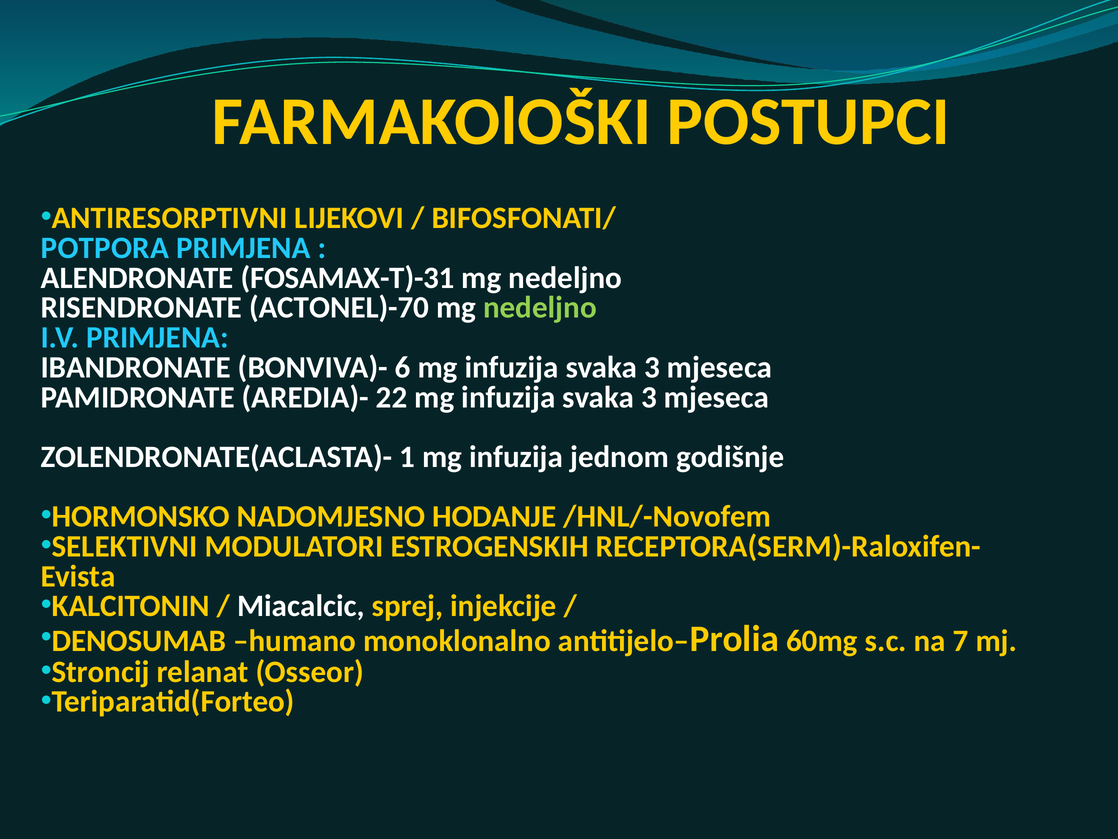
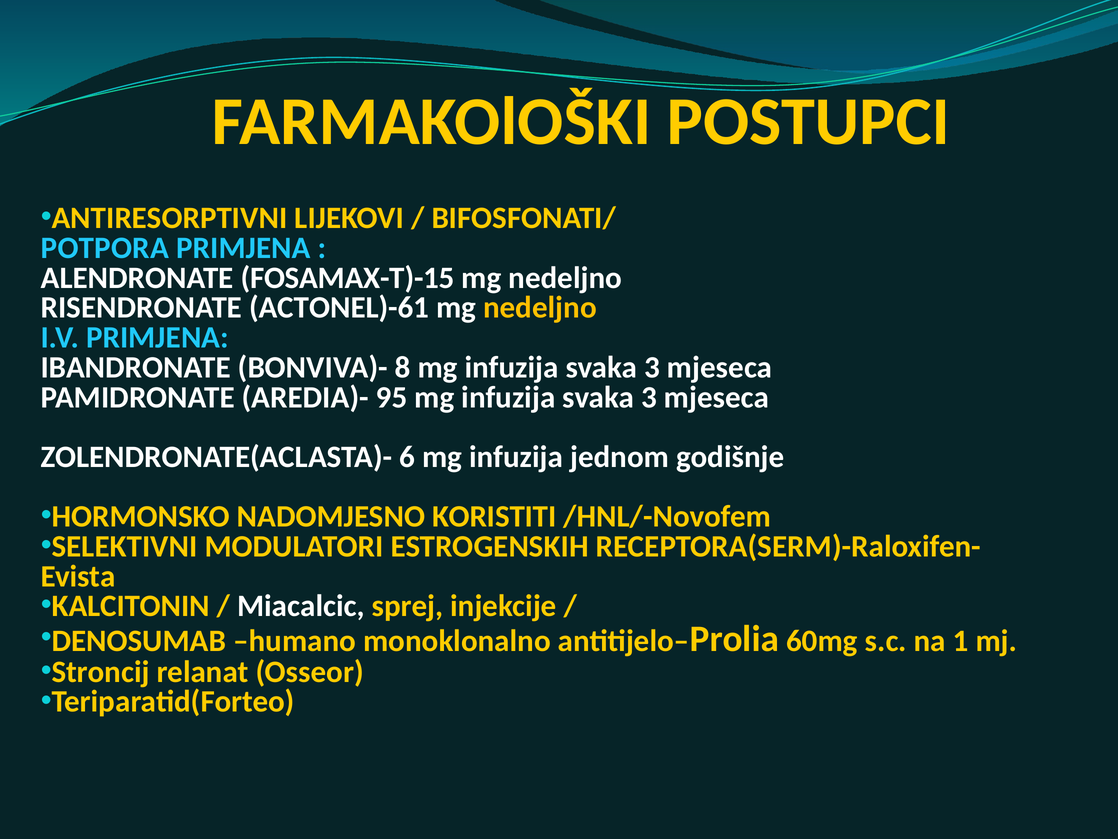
FOSAMAX-T)-31: FOSAMAX-T)-31 -> FOSAMAX-T)-15
ACTONEL)-70: ACTONEL)-70 -> ACTONEL)-61
nedeljno at (540, 307) colour: light green -> yellow
6: 6 -> 8
22: 22 -> 95
1: 1 -> 6
HODANJE: HODANJE -> KORISTITI
7: 7 -> 1
